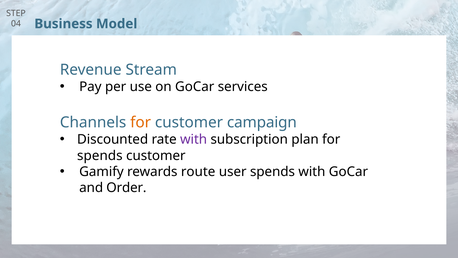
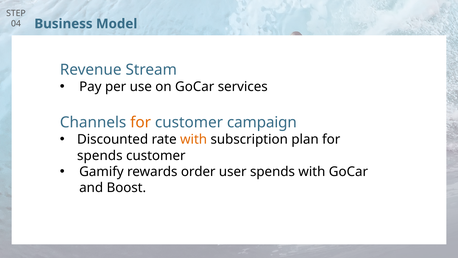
with at (194, 139) colour: purple -> orange
route: route -> order
Order: Order -> Boost
